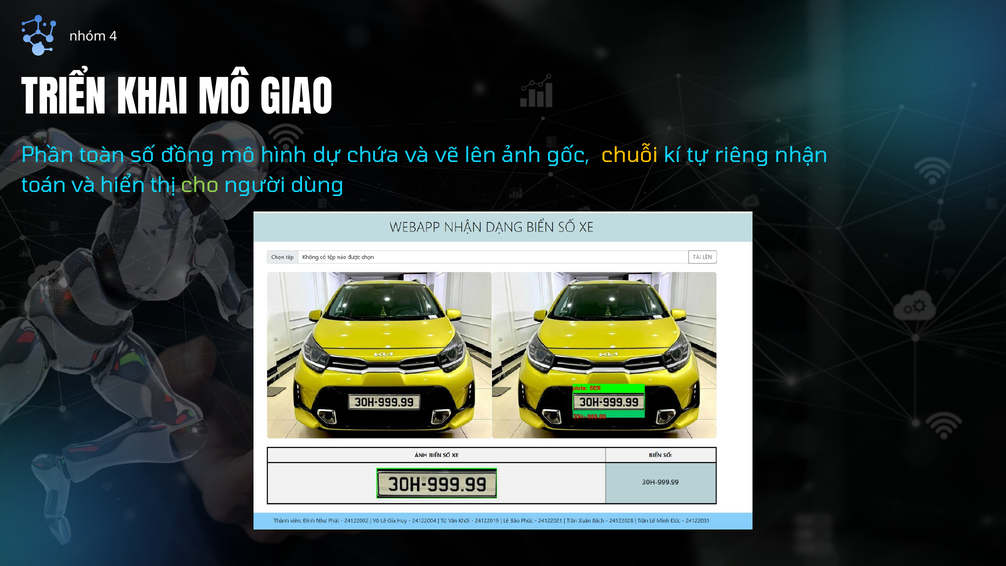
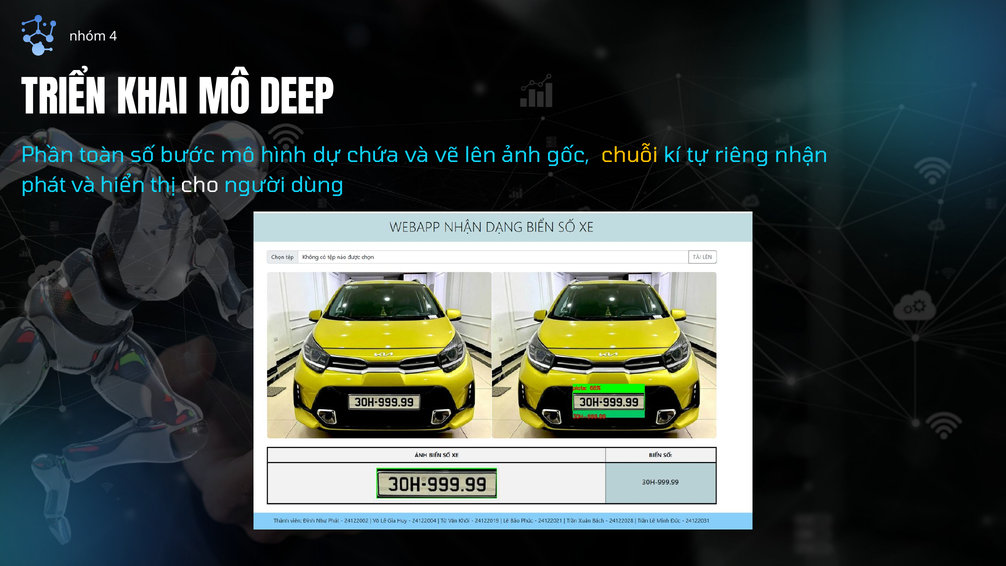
GIAO: GIAO -> DEEP
đồng: đồng -> bước
toán: toán -> phát
cho colour: light green -> white
